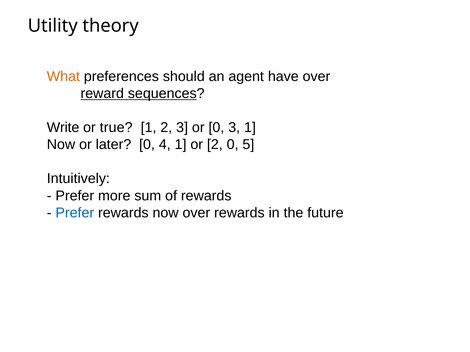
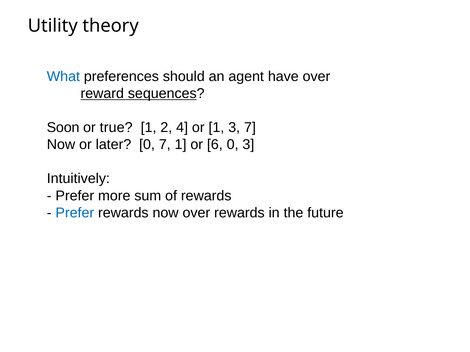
What colour: orange -> blue
Write: Write -> Soon
2 3: 3 -> 4
or 0: 0 -> 1
3 1: 1 -> 7
0 4: 4 -> 7
or 2: 2 -> 6
0 5: 5 -> 3
